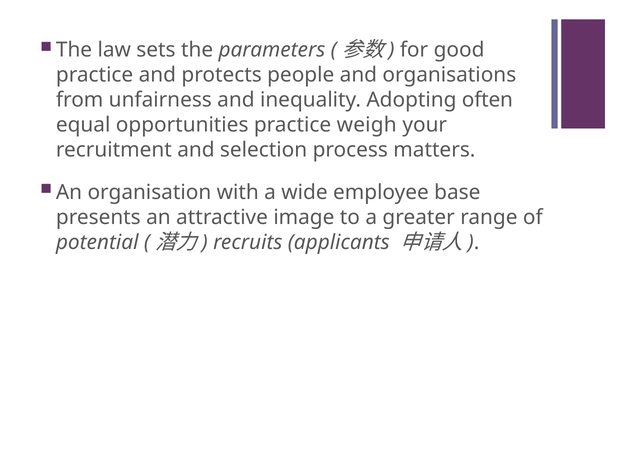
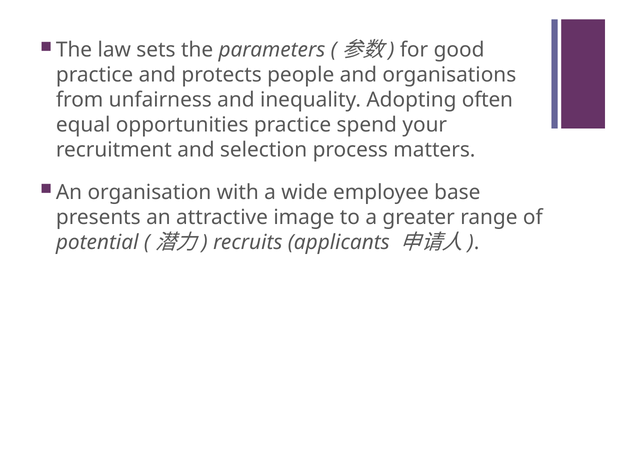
weigh: weigh -> spend
